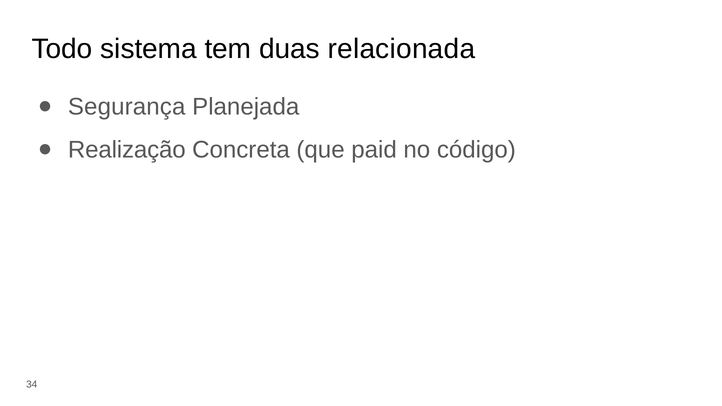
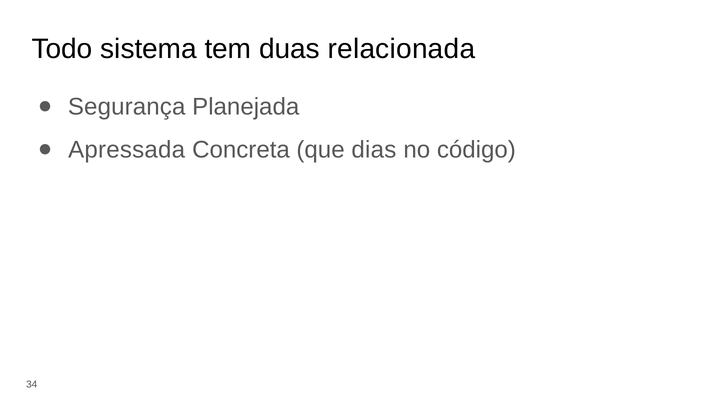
Realização: Realização -> Apressada
paid: paid -> dias
